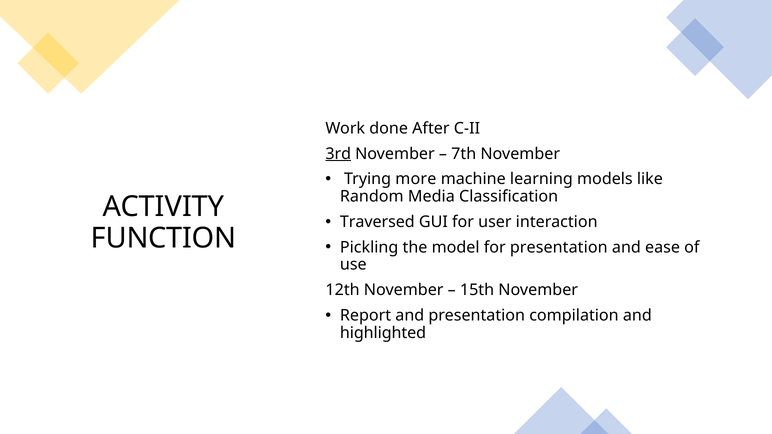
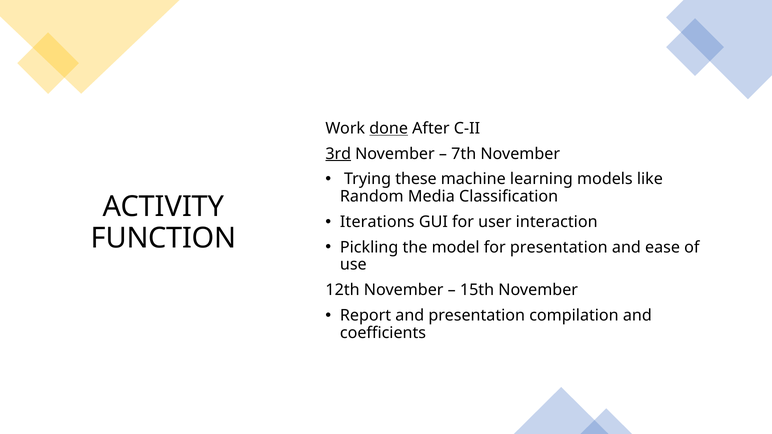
done underline: none -> present
more: more -> these
Traversed: Traversed -> Iterations
highlighted: highlighted -> coefficients
